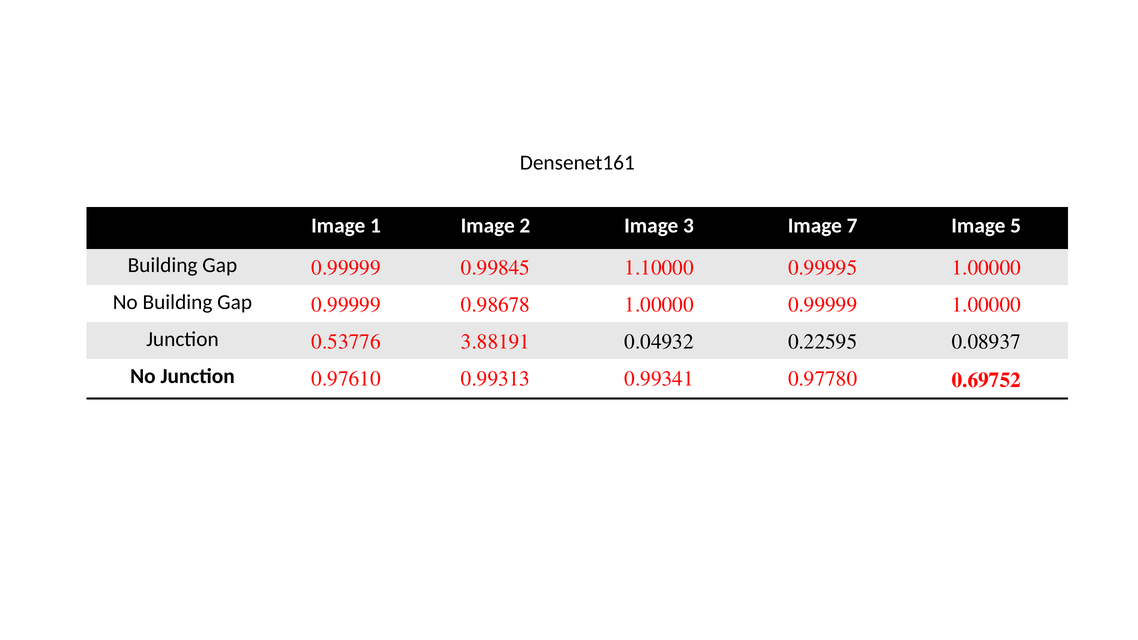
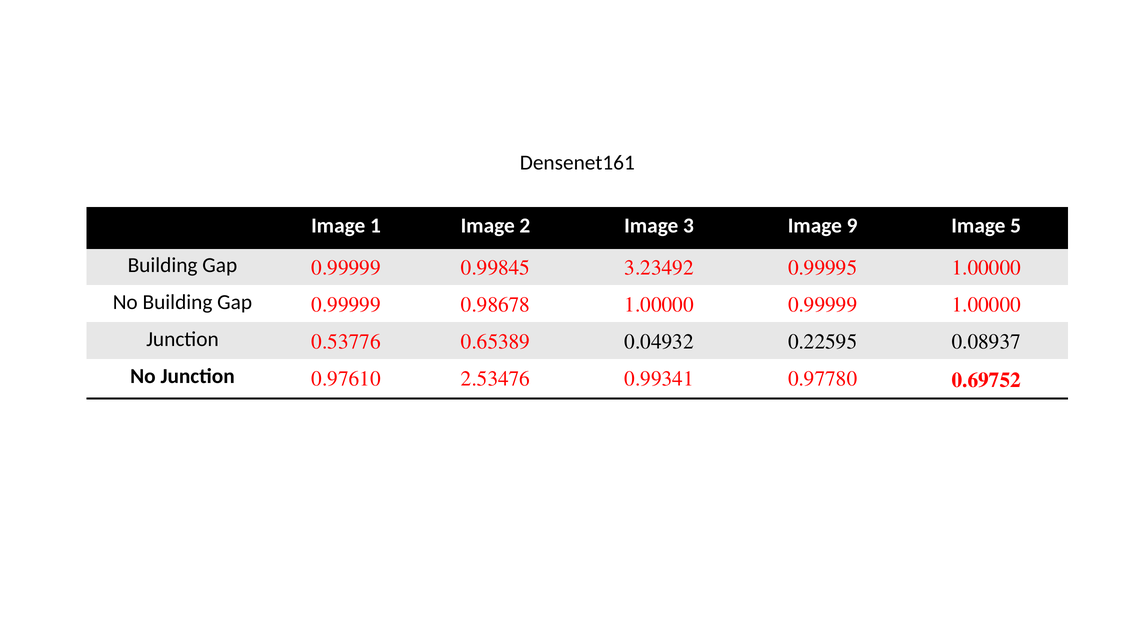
7: 7 -> 9
1.10000: 1.10000 -> 3.23492
3.88191: 3.88191 -> 0.65389
0.99313: 0.99313 -> 2.53476
